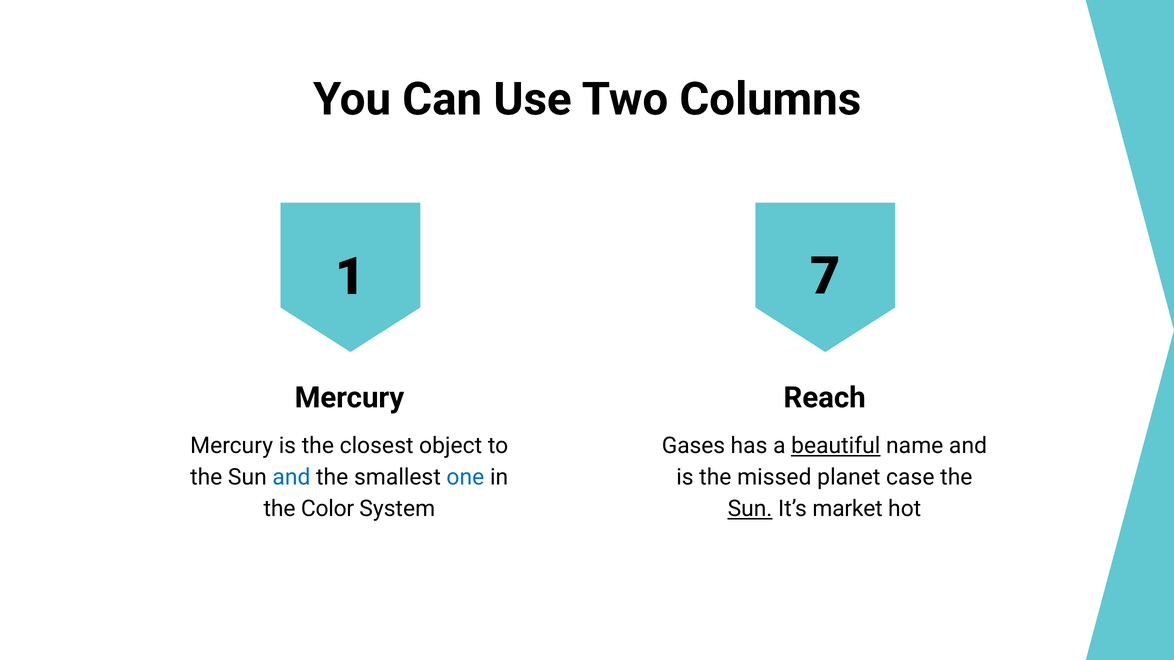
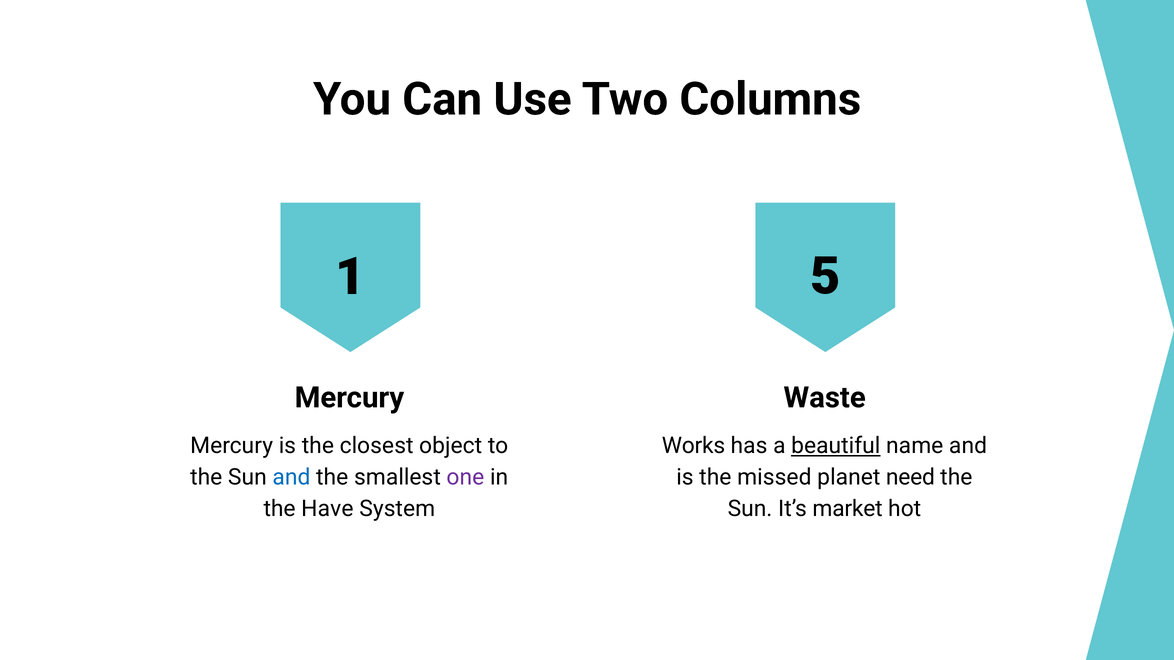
7: 7 -> 5
Reach: Reach -> Waste
Gases: Gases -> Works
one colour: blue -> purple
case: case -> need
Color: Color -> Have
Sun at (750, 509) underline: present -> none
